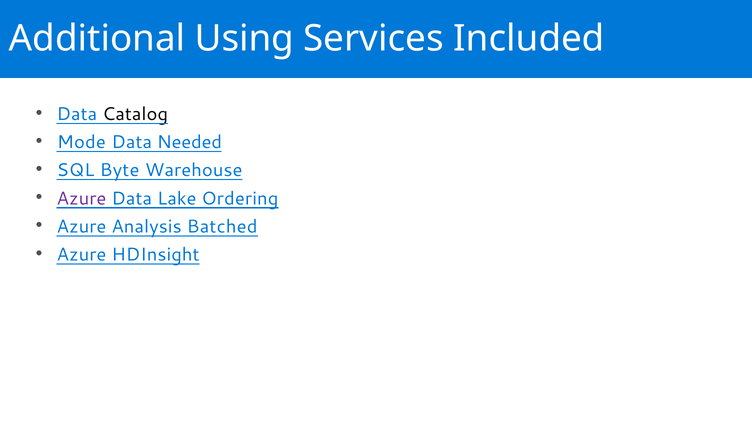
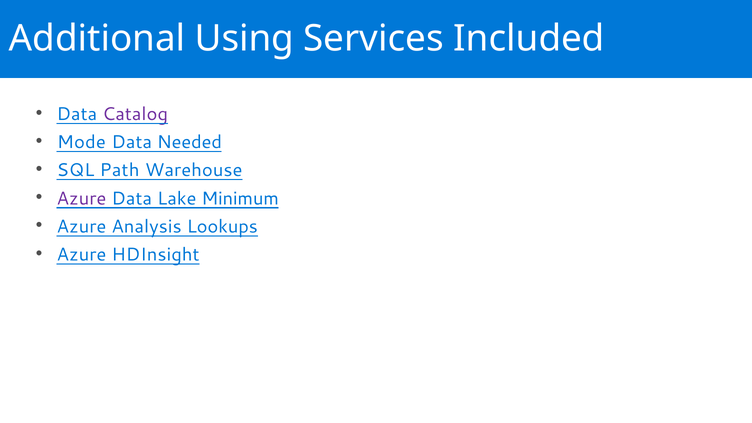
Catalog colour: black -> purple
Byte: Byte -> Path
Ordering: Ordering -> Minimum
Batched: Batched -> Lookups
